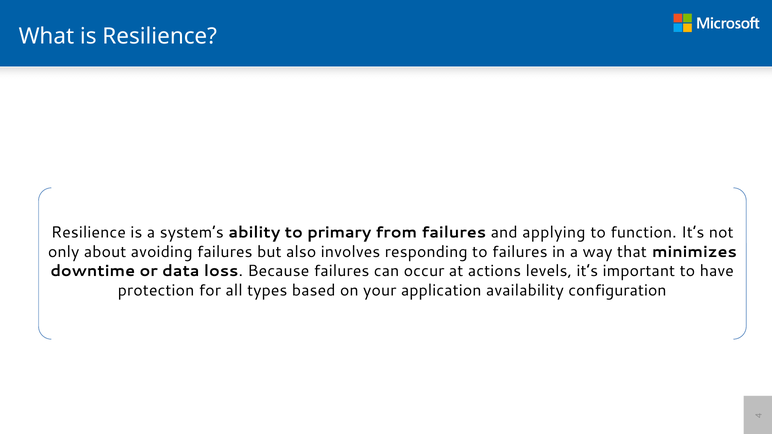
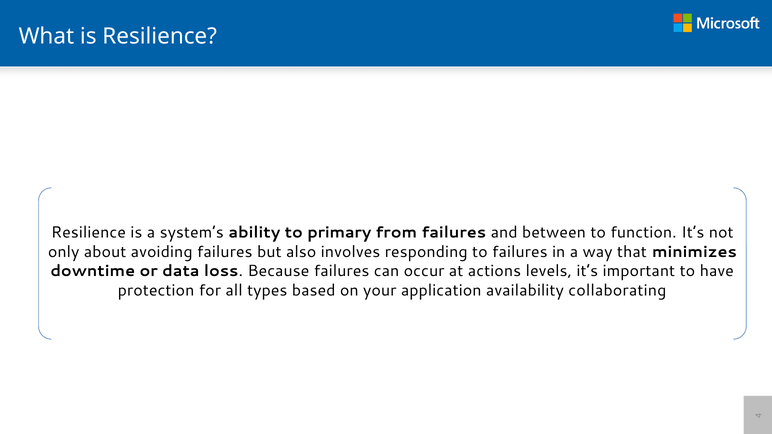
applying: applying -> between
configuration: configuration -> collaborating
